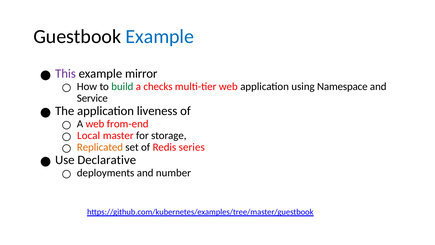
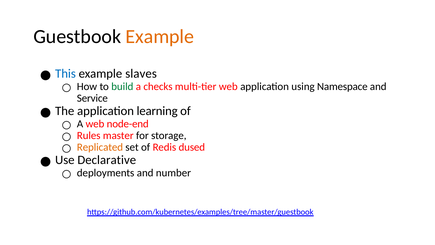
Example at (160, 37) colour: blue -> orange
This colour: purple -> blue
mirror: mirror -> slaves
liveness: liveness -> learning
from-end: from-end -> node-end
Local: Local -> Rules
series: series -> dused
